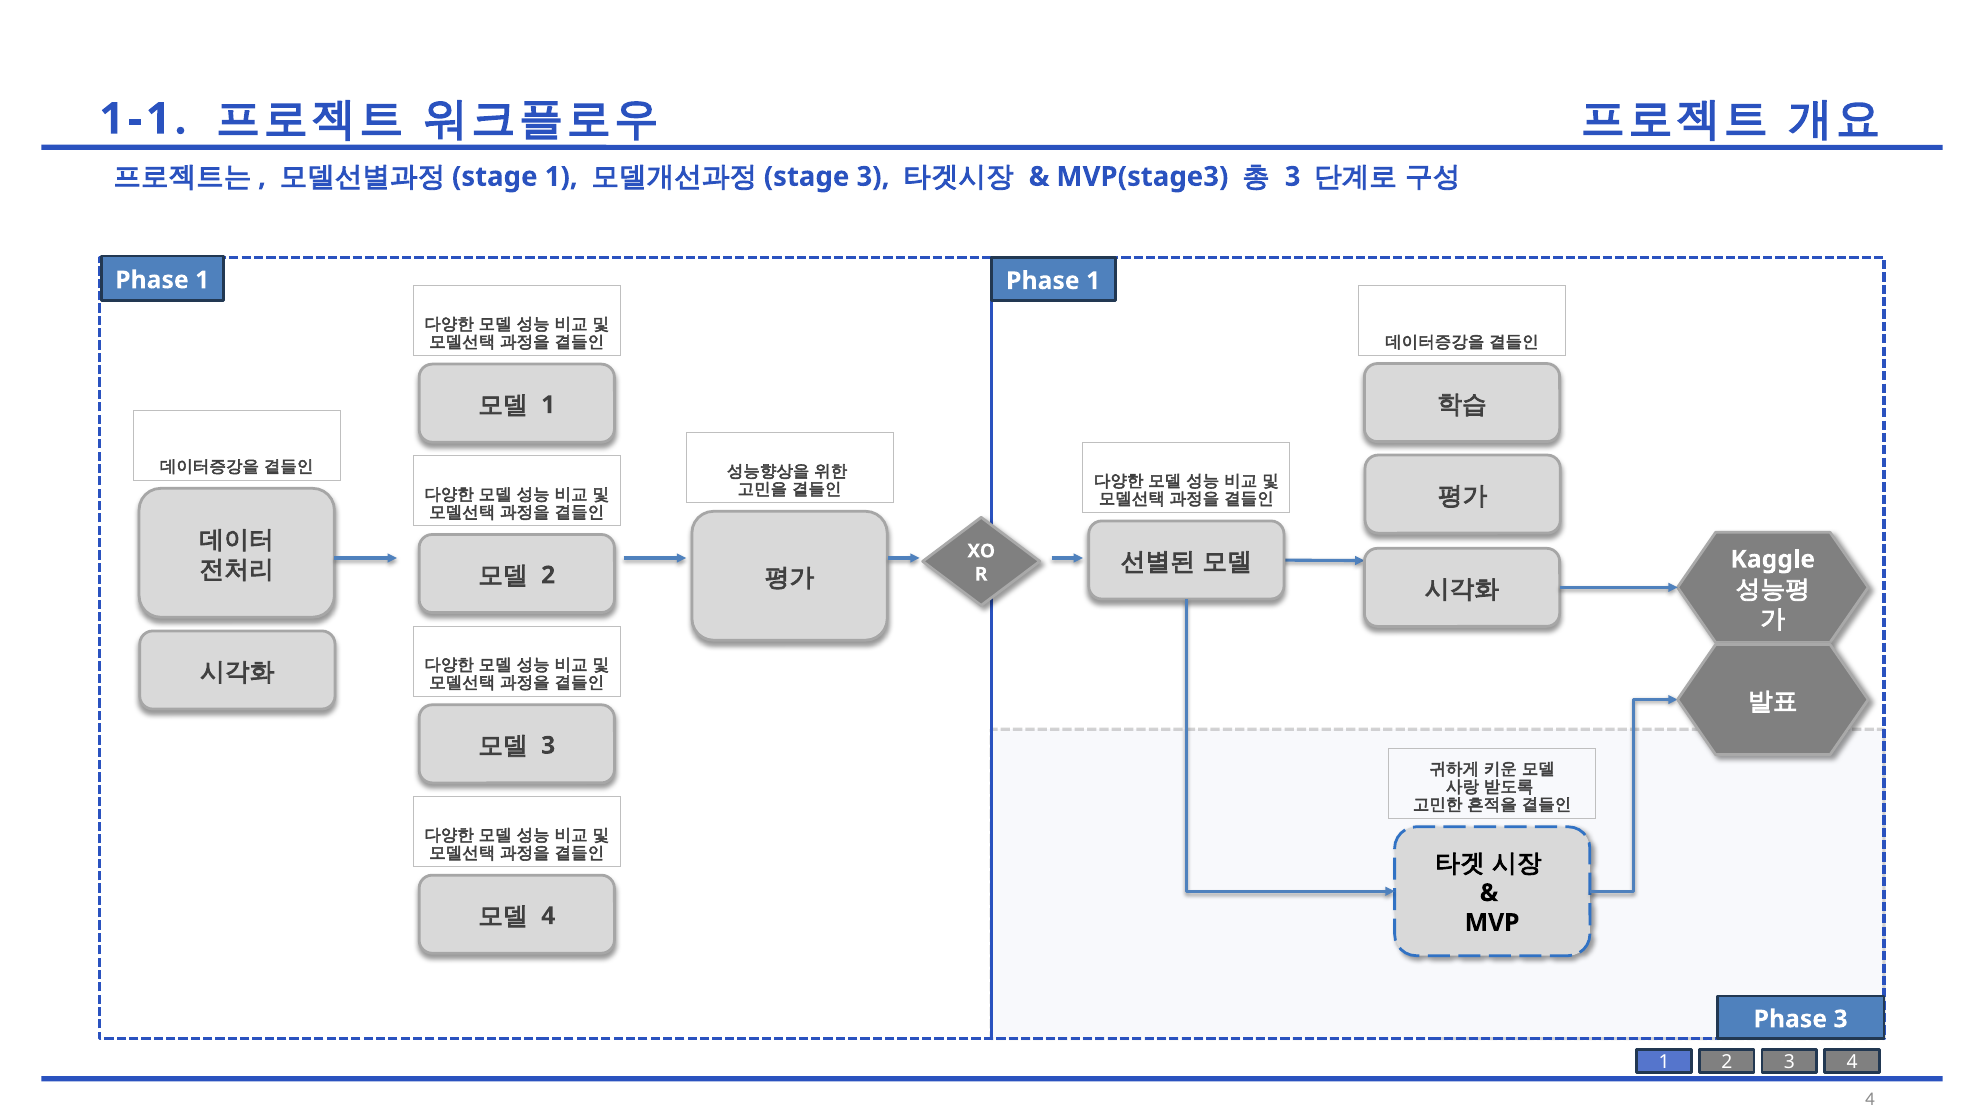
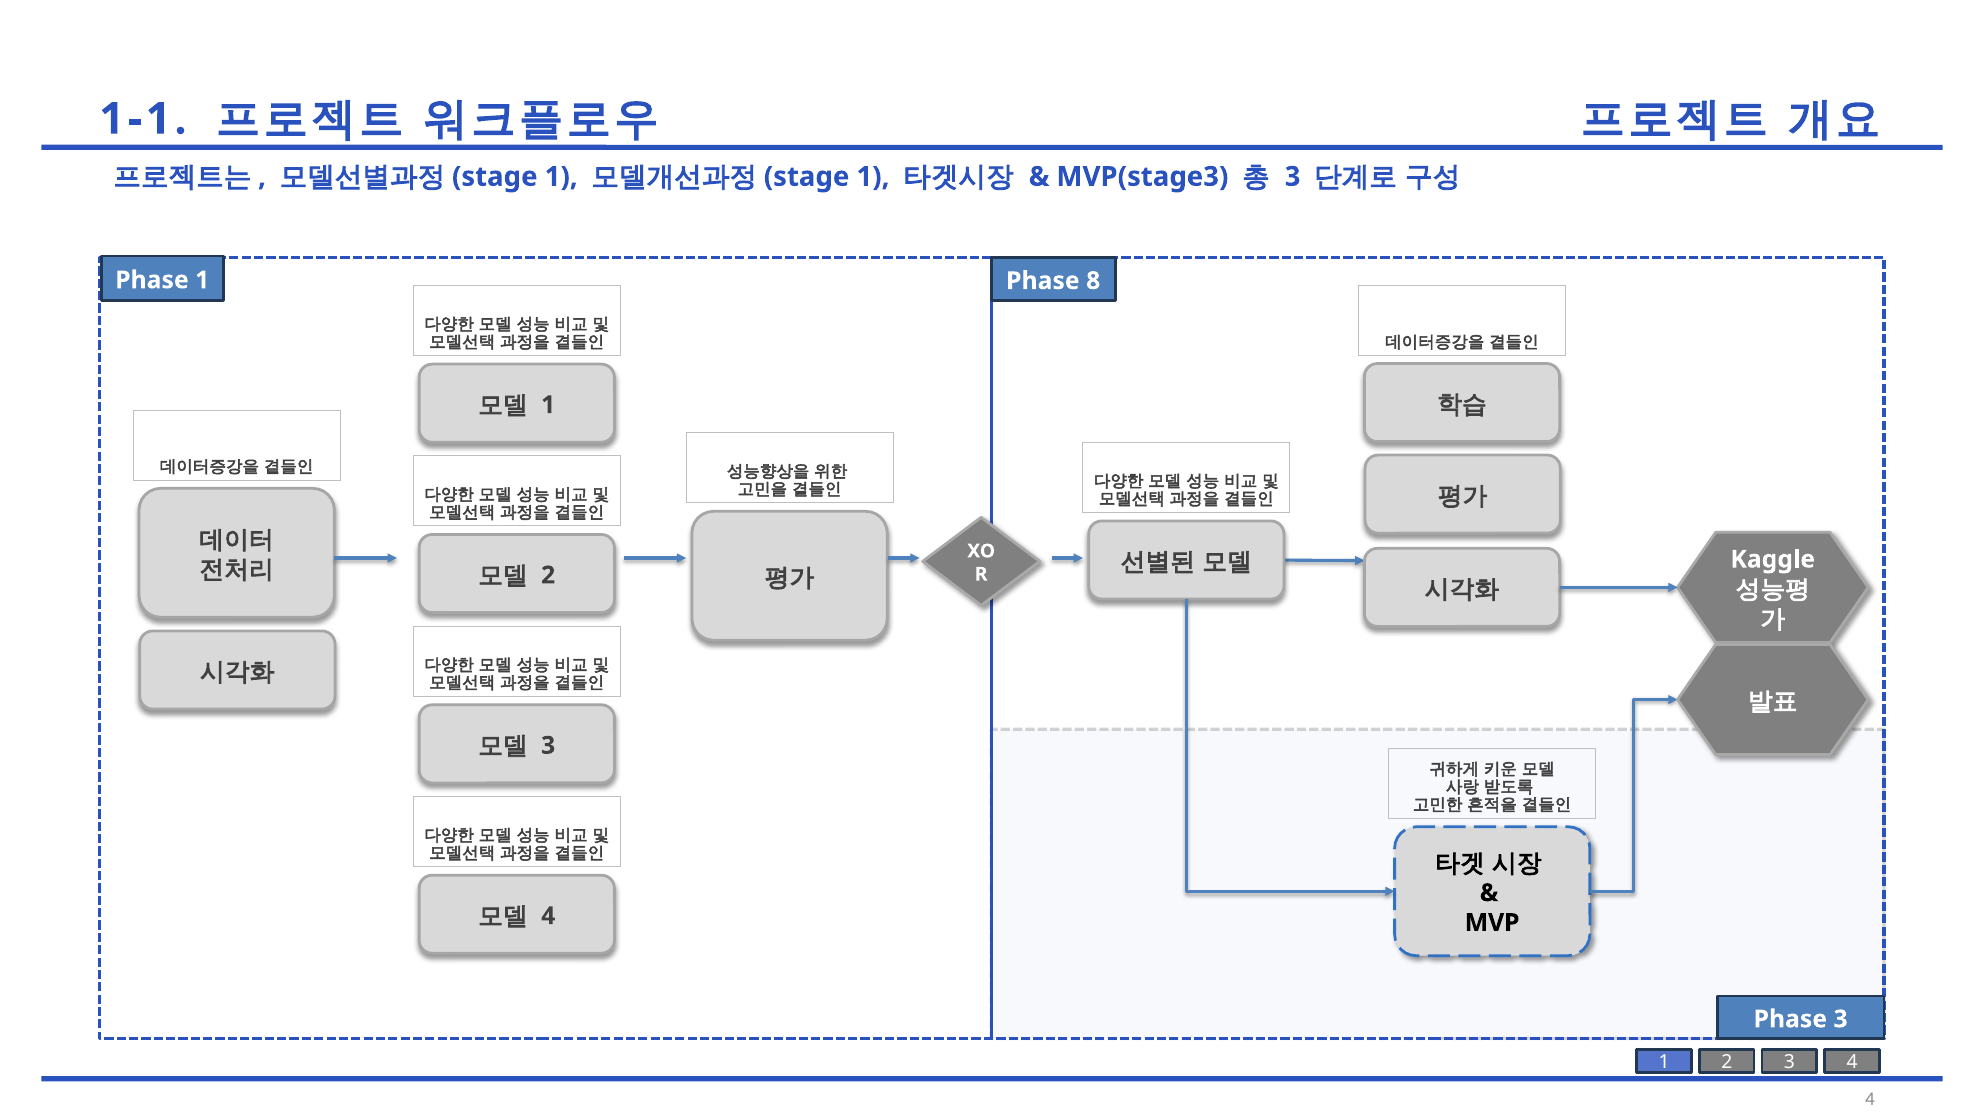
3 at (873, 177): 3 -> 1
1 Phase 1: 1 -> 8
